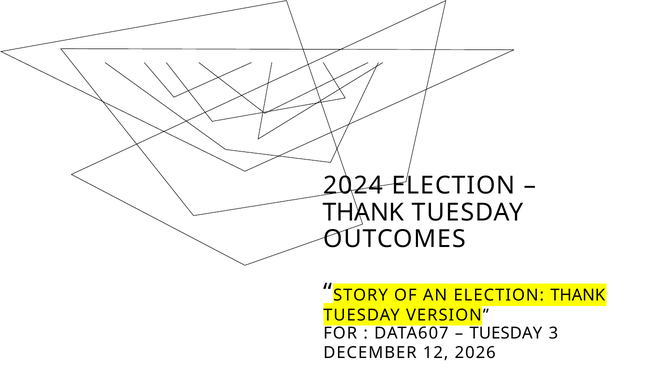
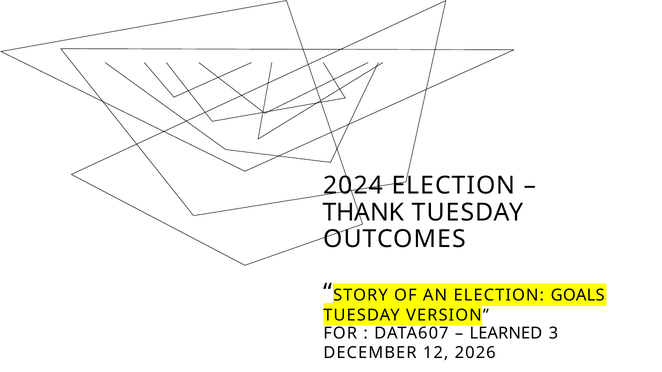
ELECTION THANK: THANK -> GOALS
TUESDAY at (506, 333): TUESDAY -> LEARNED
